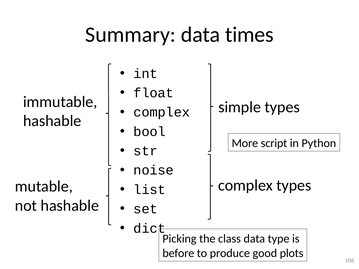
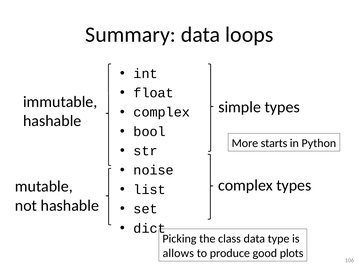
times: times -> loops
script: script -> starts
before: before -> allows
